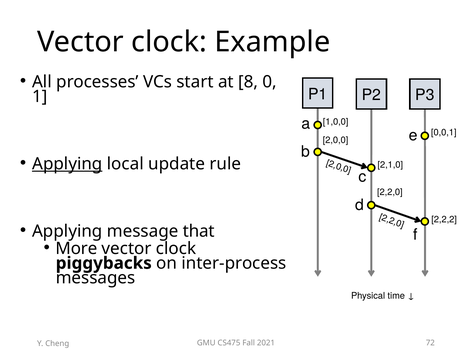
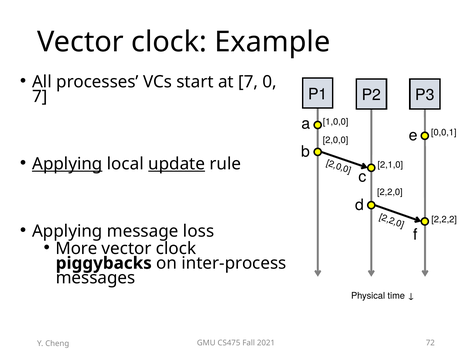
at 8: 8 -> 7
1 at (40, 97): 1 -> 7
update underline: none -> present
that: that -> loss
